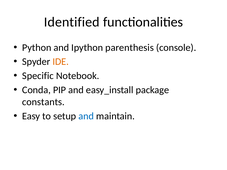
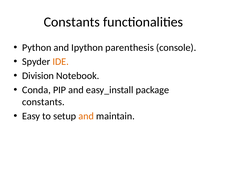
Identified at (72, 22): Identified -> Constants
Specific: Specific -> Division
and at (86, 116) colour: blue -> orange
